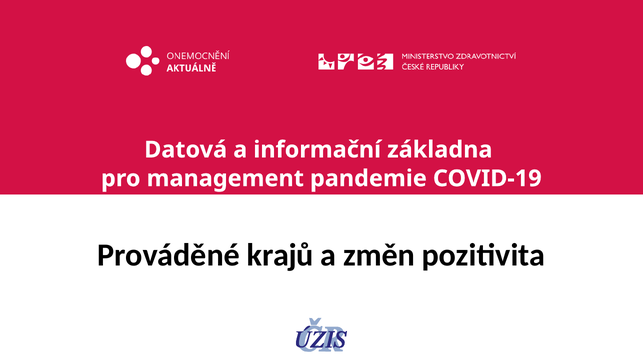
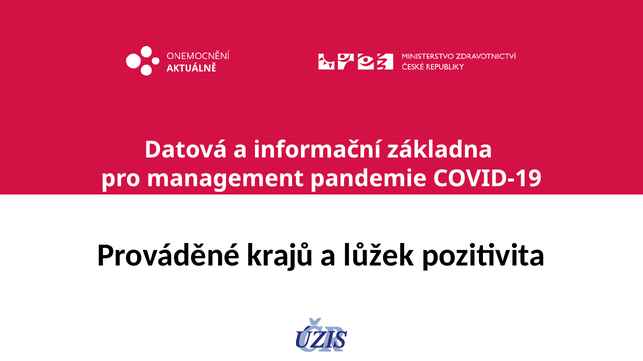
změn: změn -> lůžek
